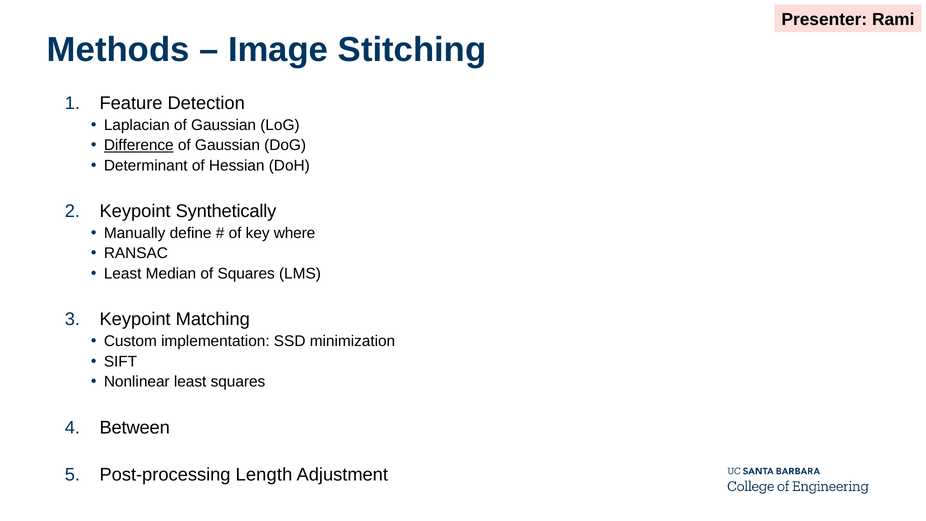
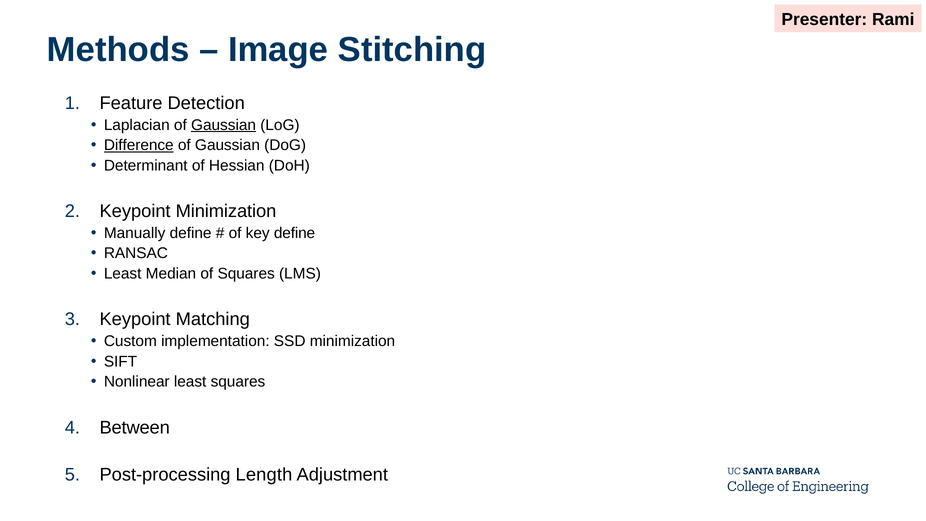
Gaussian at (224, 125) underline: none -> present
Keypoint Synthetically: Synthetically -> Minimization
key where: where -> define
